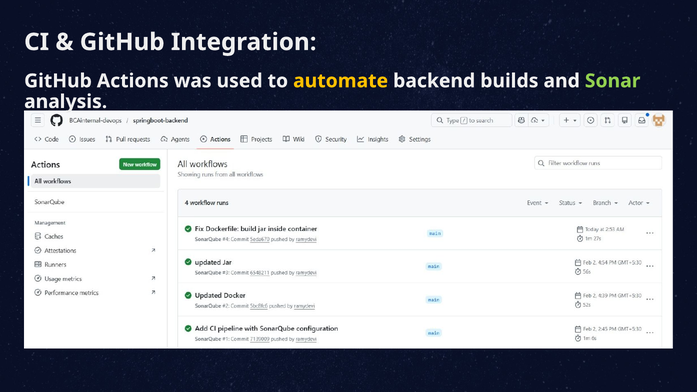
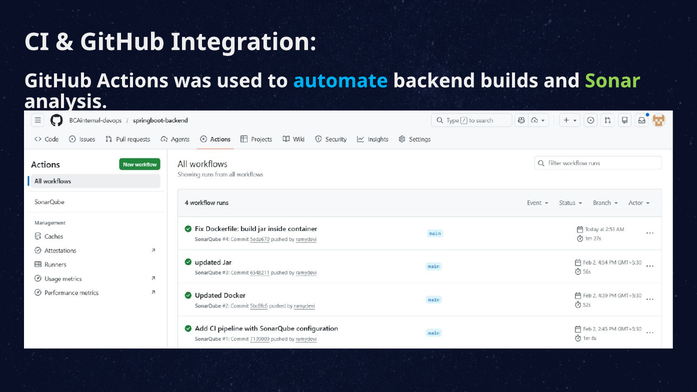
automate colour: yellow -> light blue
